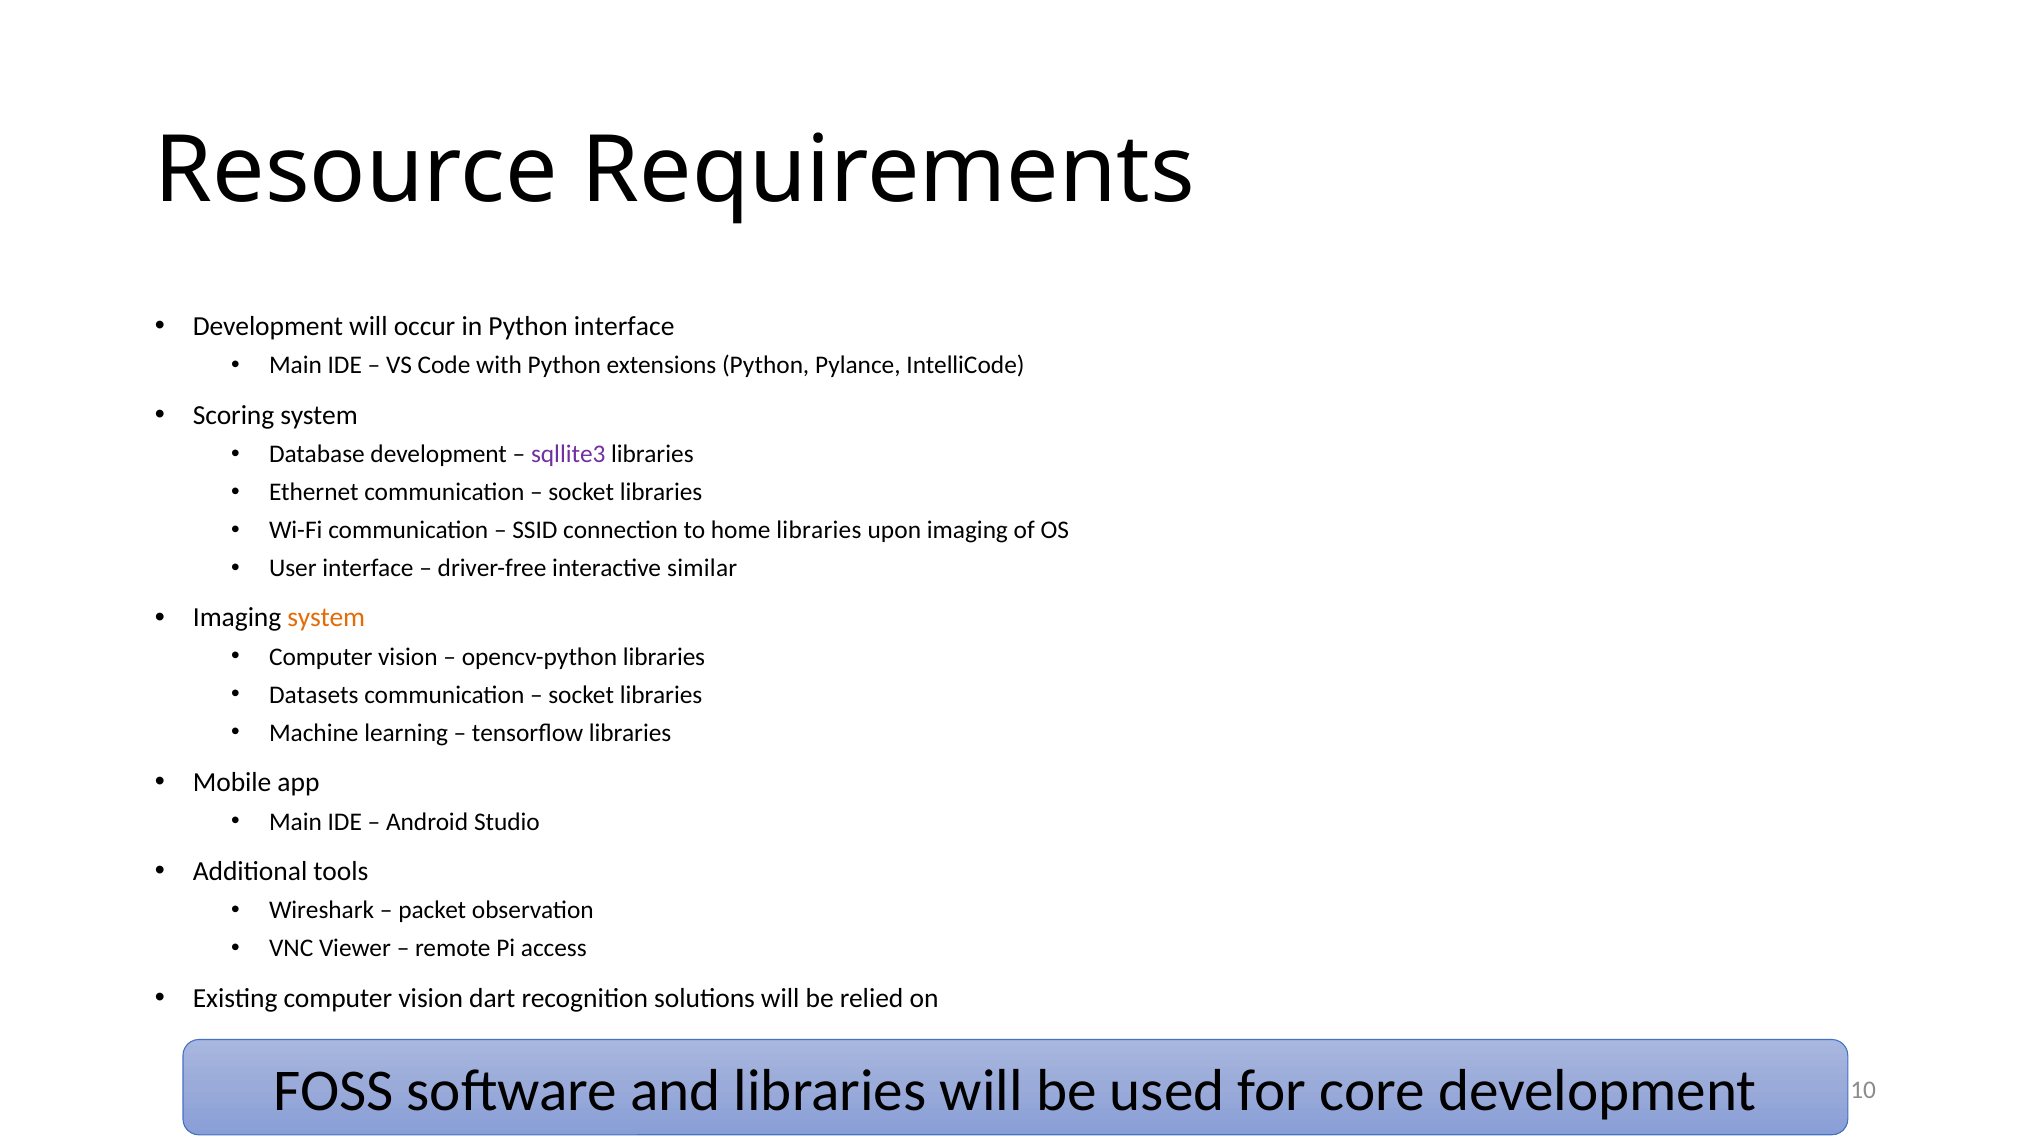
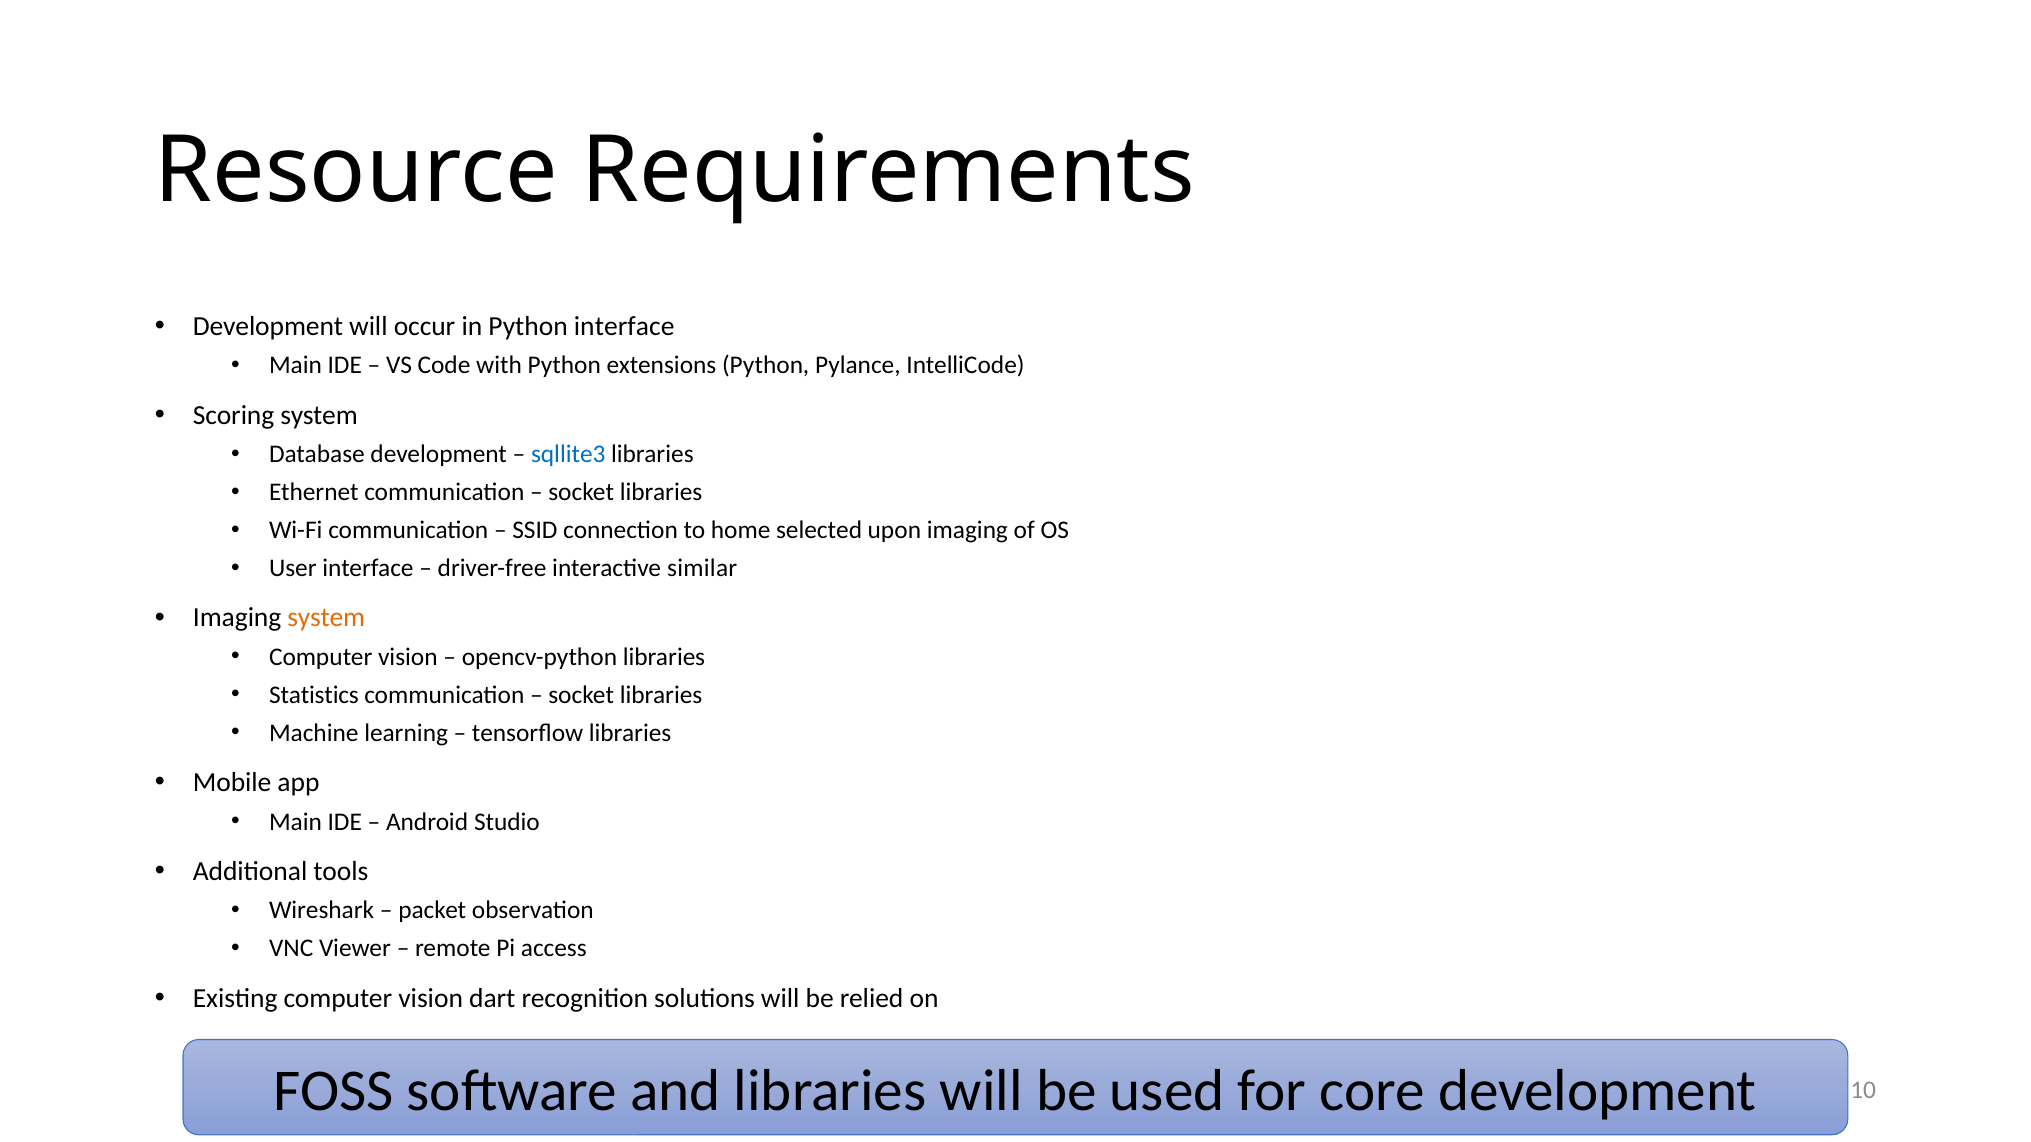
sqllite3 colour: purple -> blue
home libraries: libraries -> selected
Datasets: Datasets -> Statistics
